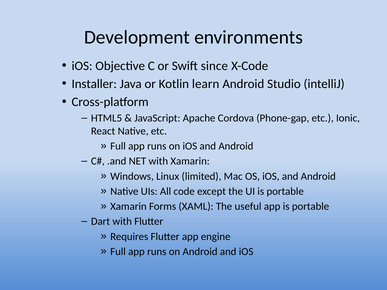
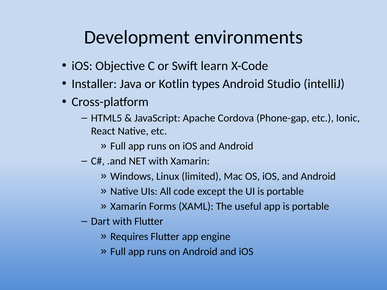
since: since -> learn
learn: learn -> types
